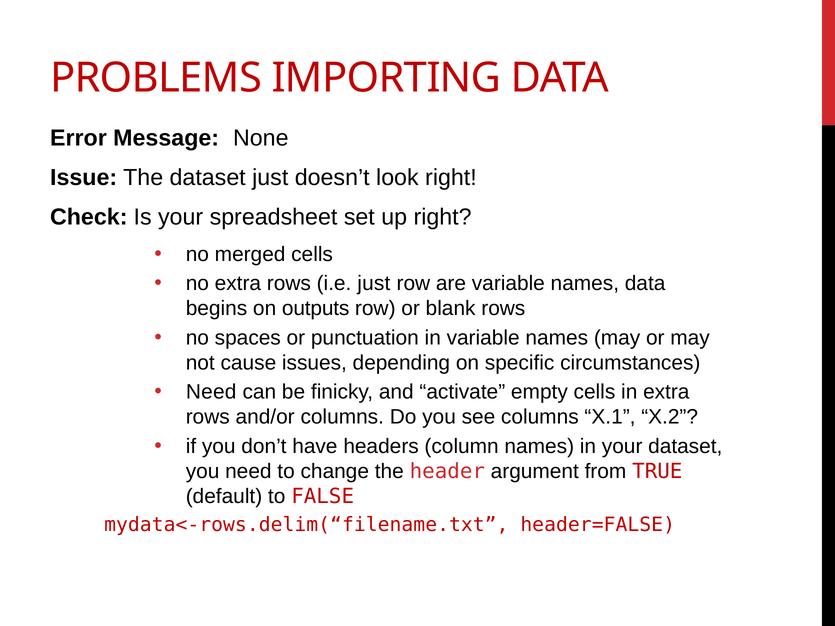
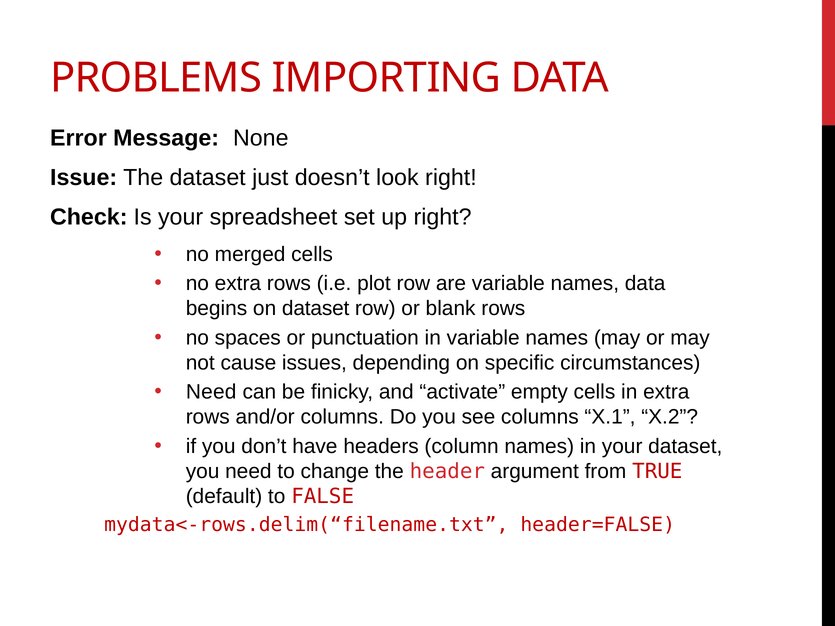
i.e just: just -> plot
on outputs: outputs -> dataset
